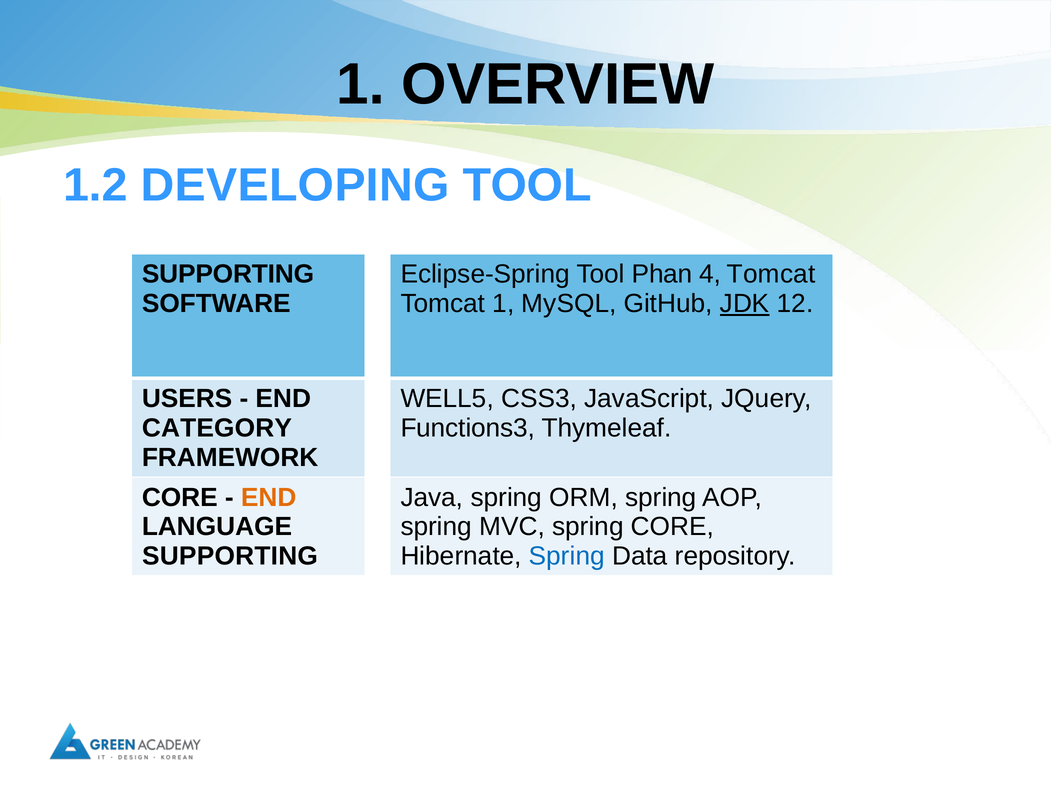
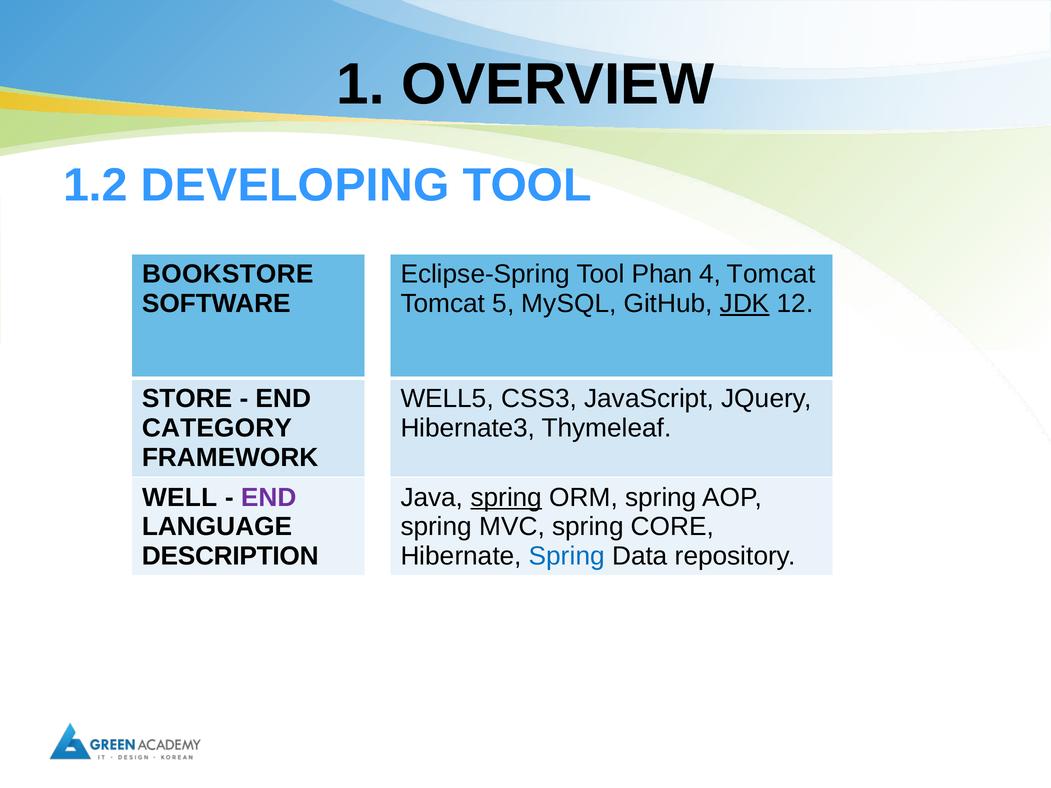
SUPPORTING at (228, 274): SUPPORTING -> BOOKSTORE
Tomcat 1: 1 -> 5
USERS: USERS -> STORE
Functions3: Functions3 -> Hibernate3
CORE at (180, 498): CORE -> WELL
END at (269, 498) colour: orange -> purple
spring at (506, 498) underline: none -> present
SUPPORTING at (230, 556): SUPPORTING -> DESCRIPTION
